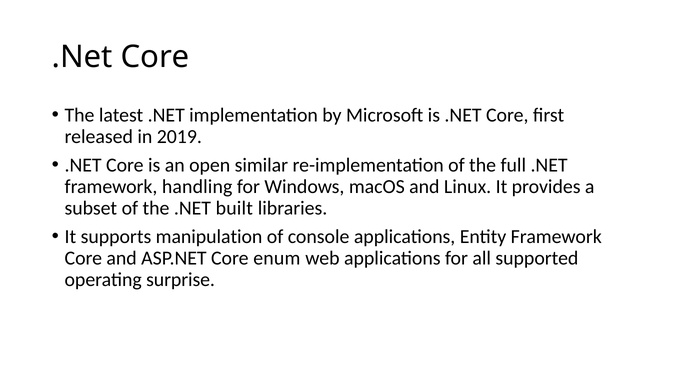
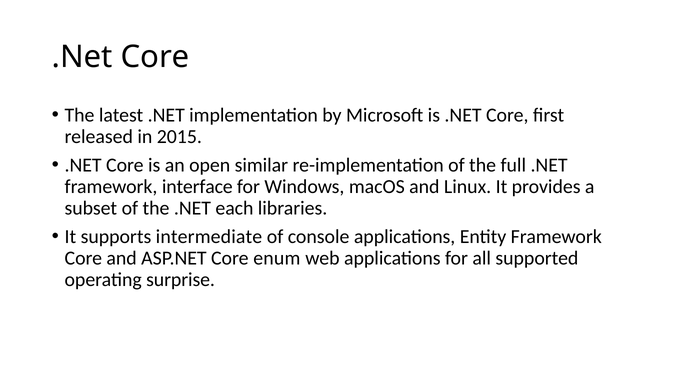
2019: 2019 -> 2015
handling: handling -> interface
built: built -> each
manipulation: manipulation -> intermediate
